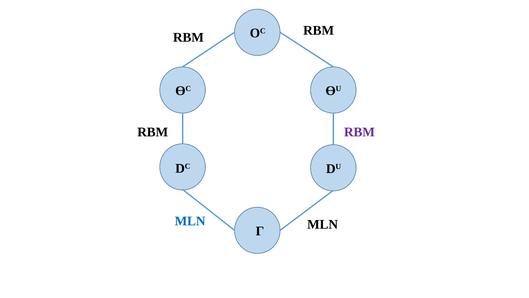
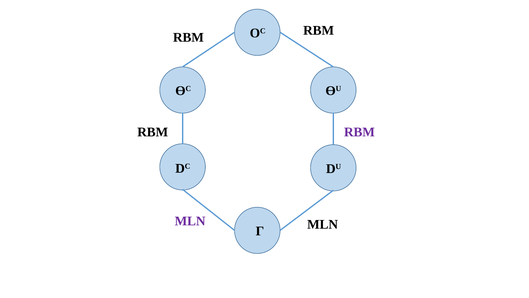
MLN at (190, 221) colour: blue -> purple
